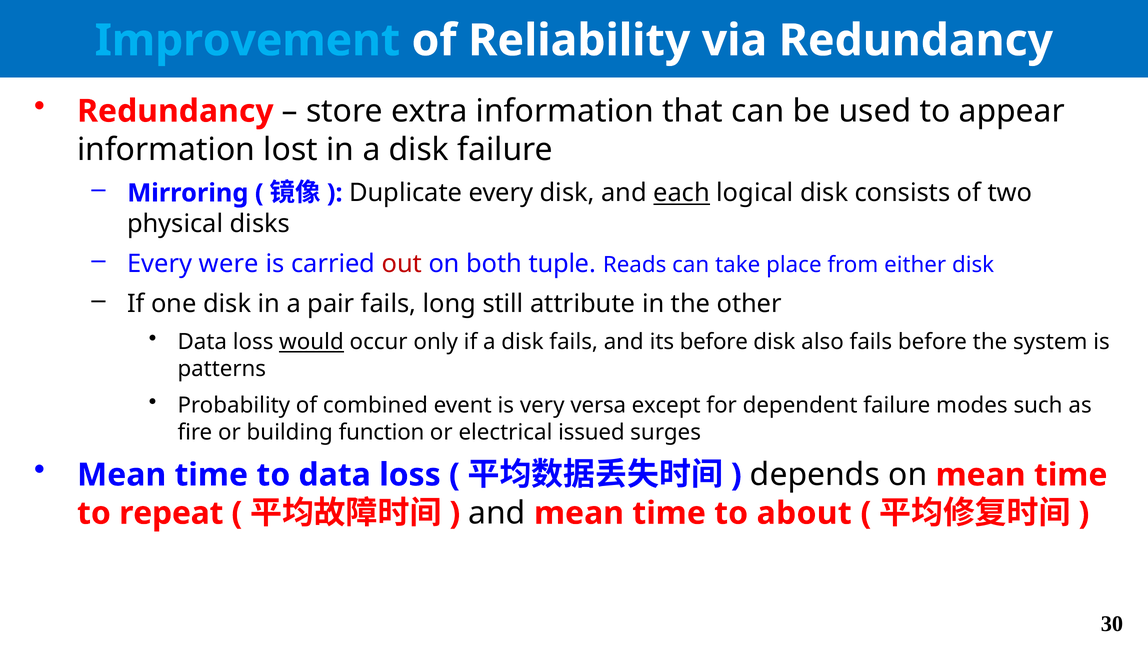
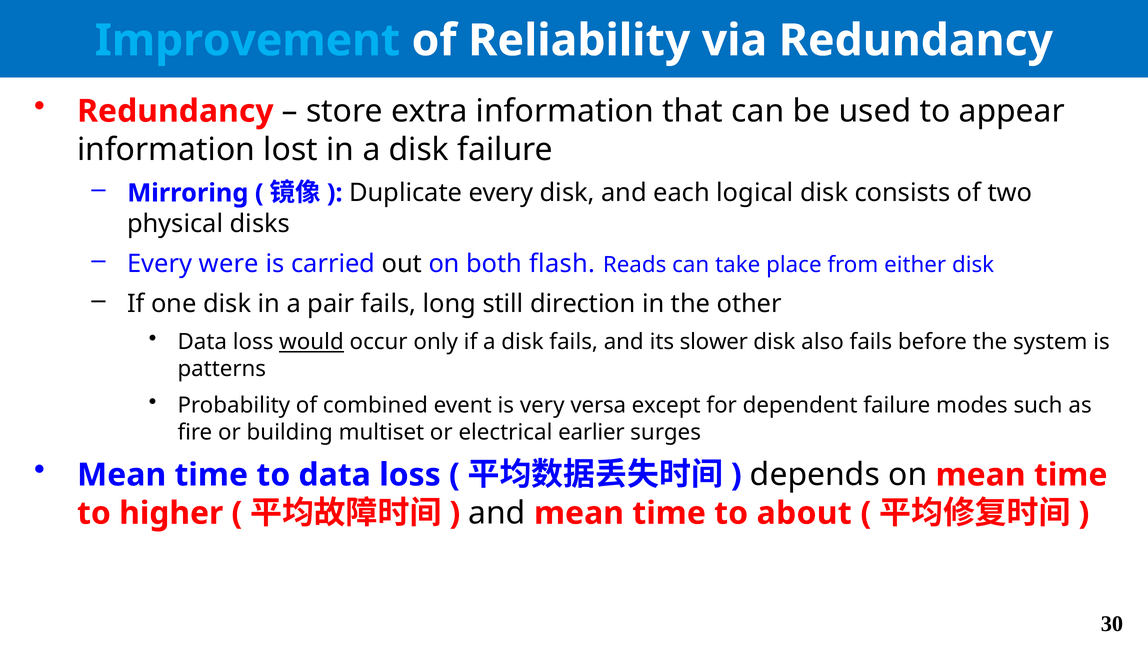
each underline: present -> none
out colour: red -> black
tuple: tuple -> flash
attribute: attribute -> direction
its before: before -> slower
function: function -> multiset
issued: issued -> earlier
repeat: repeat -> higher
